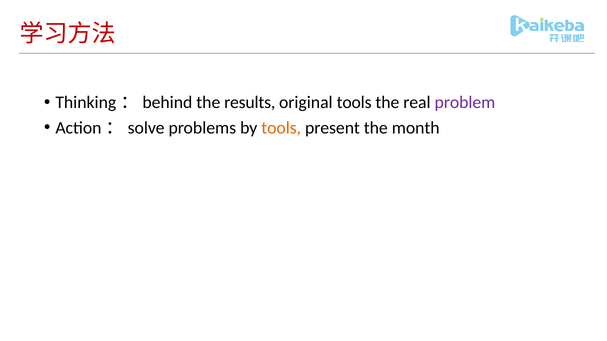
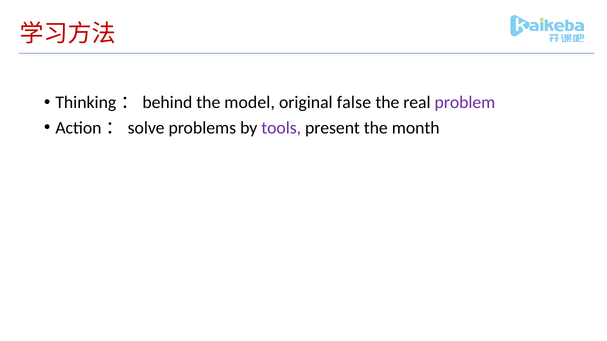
results: results -> model
original tools: tools -> false
tools at (281, 128) colour: orange -> purple
